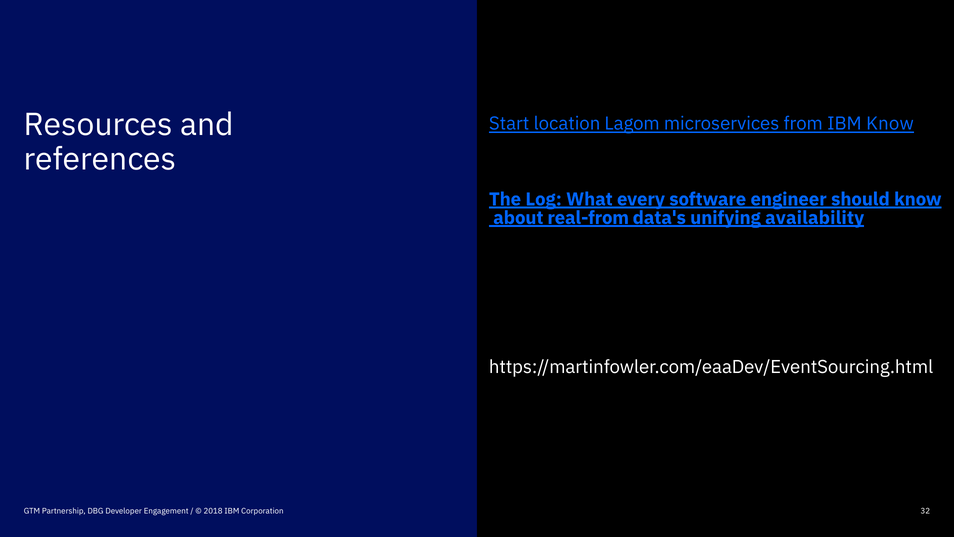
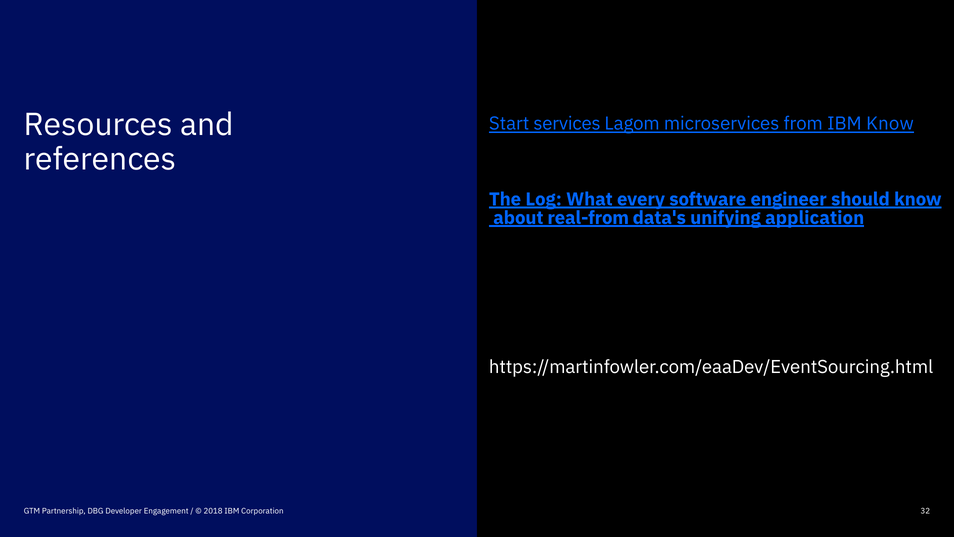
location: location -> services
availability: availability -> application
